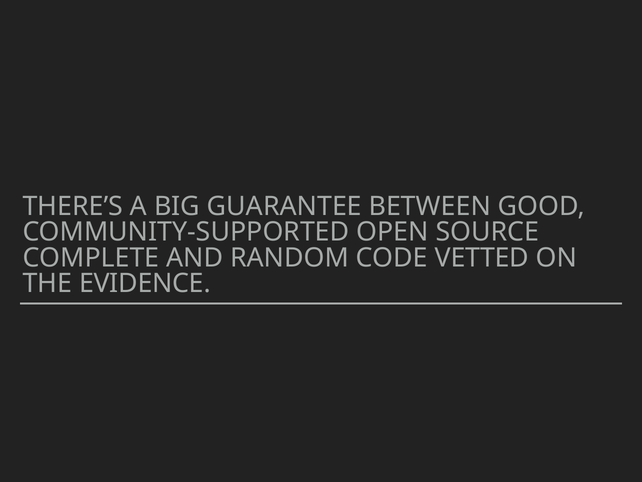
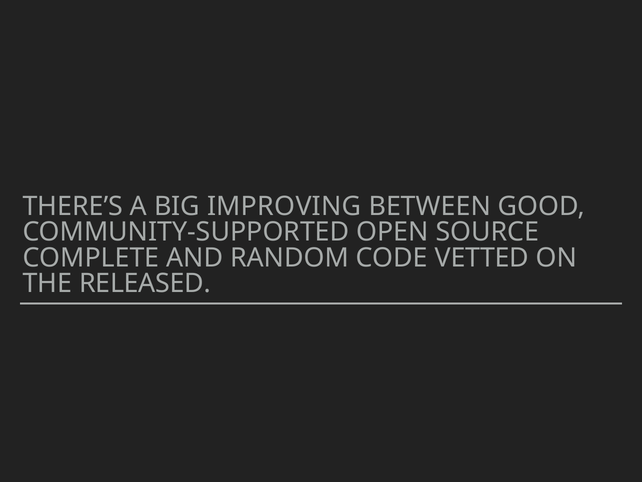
GUARANTEE: GUARANTEE -> IMPROVING
EVIDENCE: EVIDENCE -> RELEASED
